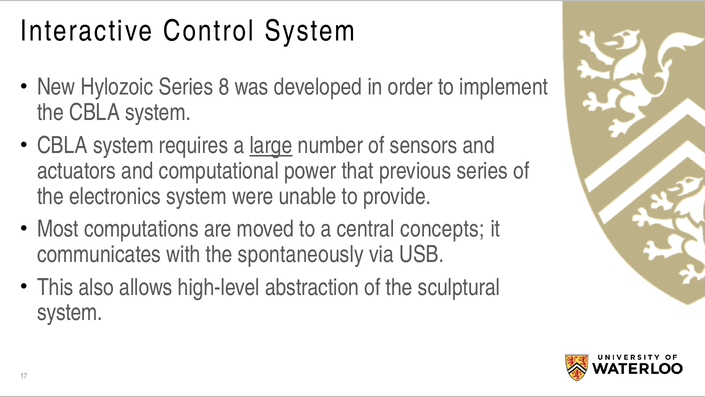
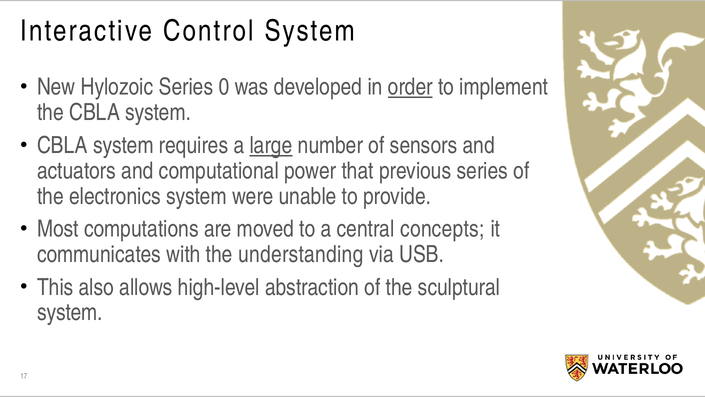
8: 8 -> 0
order underline: none -> present
spontaneously: spontaneously -> understanding
